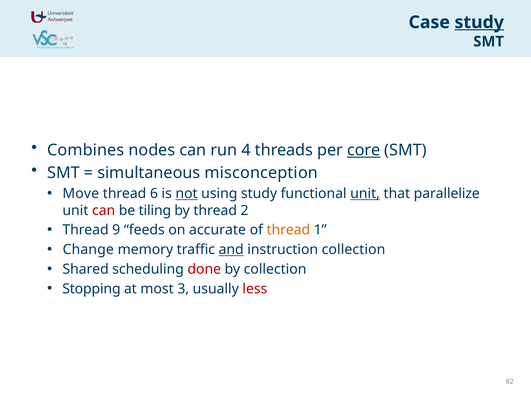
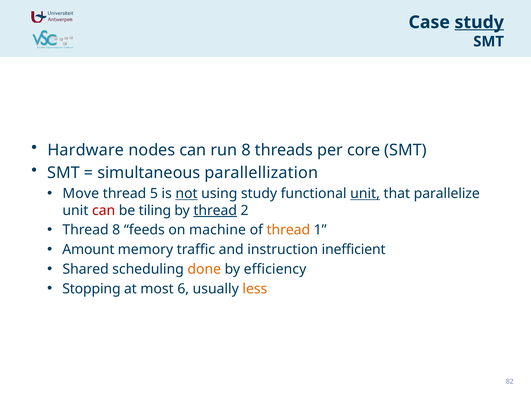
Combines: Combines -> Hardware
run 4: 4 -> 8
core underline: present -> none
misconception: misconception -> parallellization
6: 6 -> 5
thread at (215, 211) underline: none -> present
Thread 9: 9 -> 8
accurate: accurate -> machine
Change: Change -> Amount
and underline: present -> none
instruction collection: collection -> inefficient
done colour: red -> orange
by collection: collection -> efficiency
3: 3 -> 6
less colour: red -> orange
